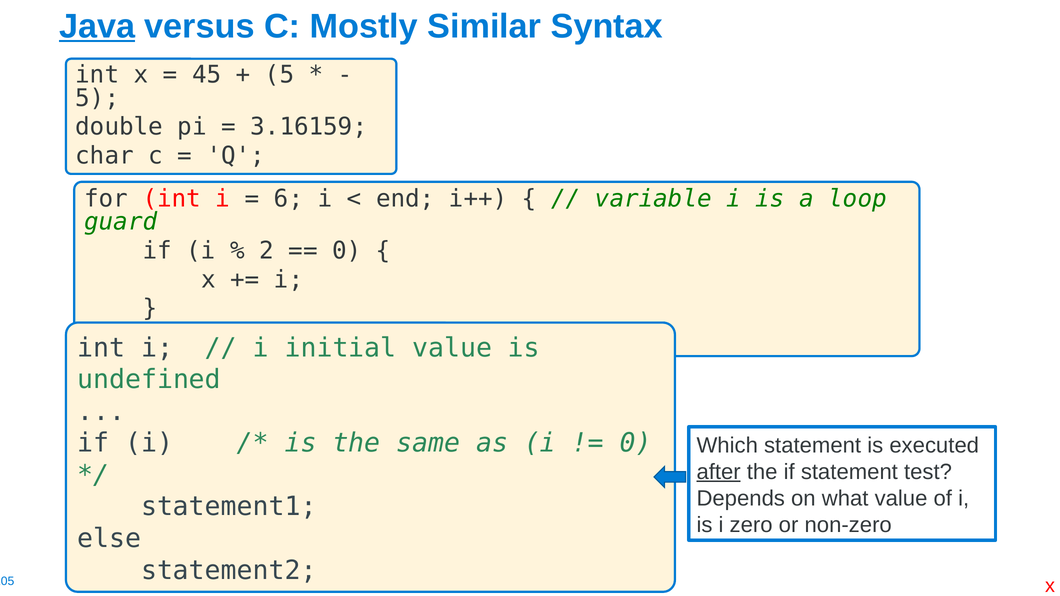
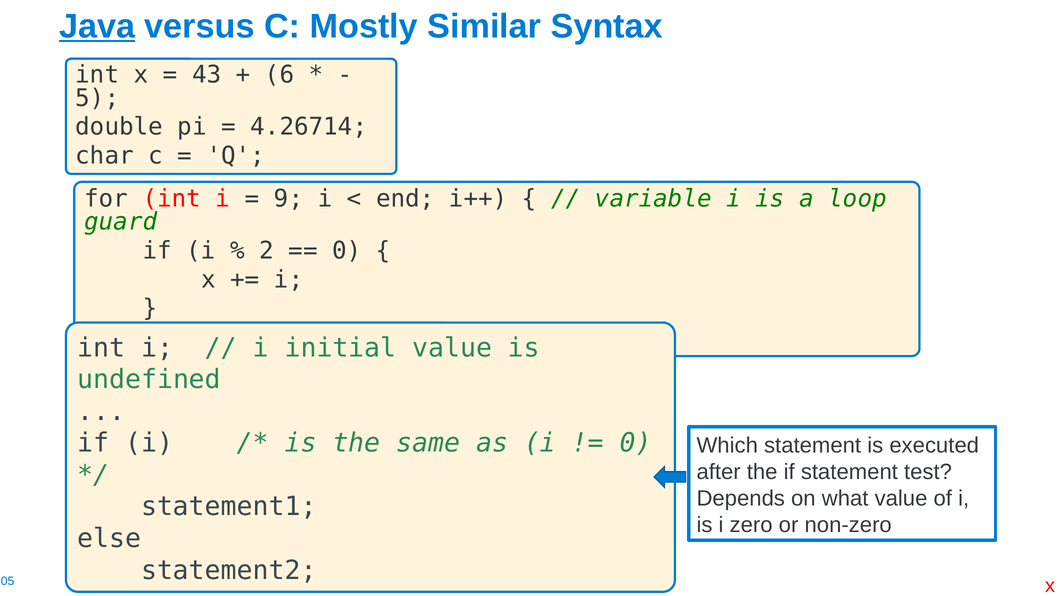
45: 45 -> 43
5 at (280, 75): 5 -> 6
3.16159: 3.16159 -> 4.26714
6: 6 -> 9
after underline: present -> none
